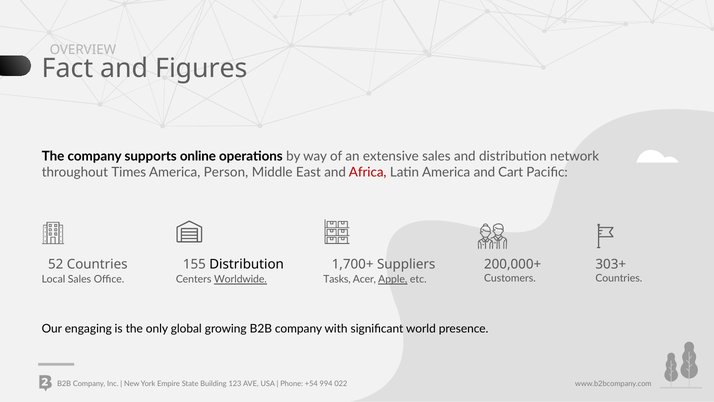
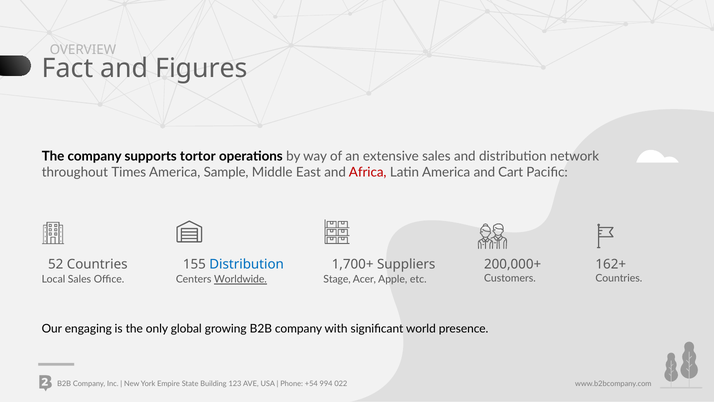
online: online -> tortor
Person: Person -> Sample
Distribution at (247, 264) colour: black -> blue
303+: 303+ -> 162+
Tasks: Tasks -> Stage
Apple underline: present -> none
